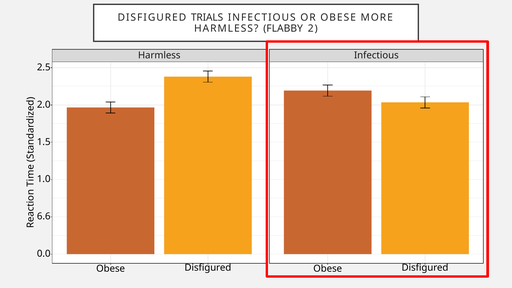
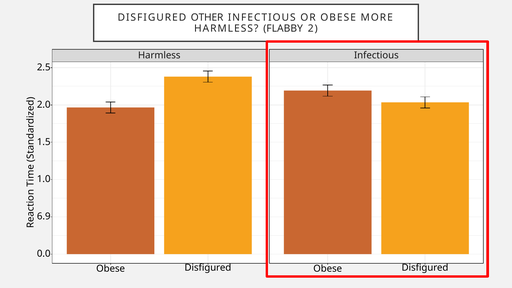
TRIALS: TRIALS -> OTHER
6.6: 6.6 -> 6.9
